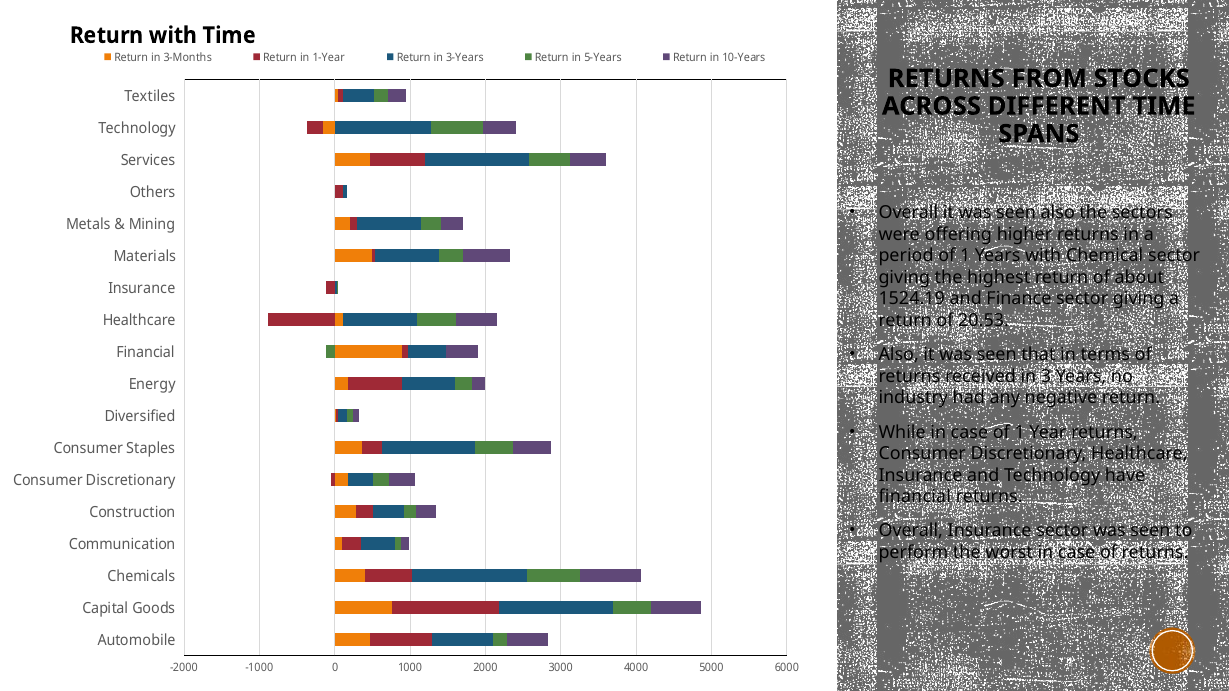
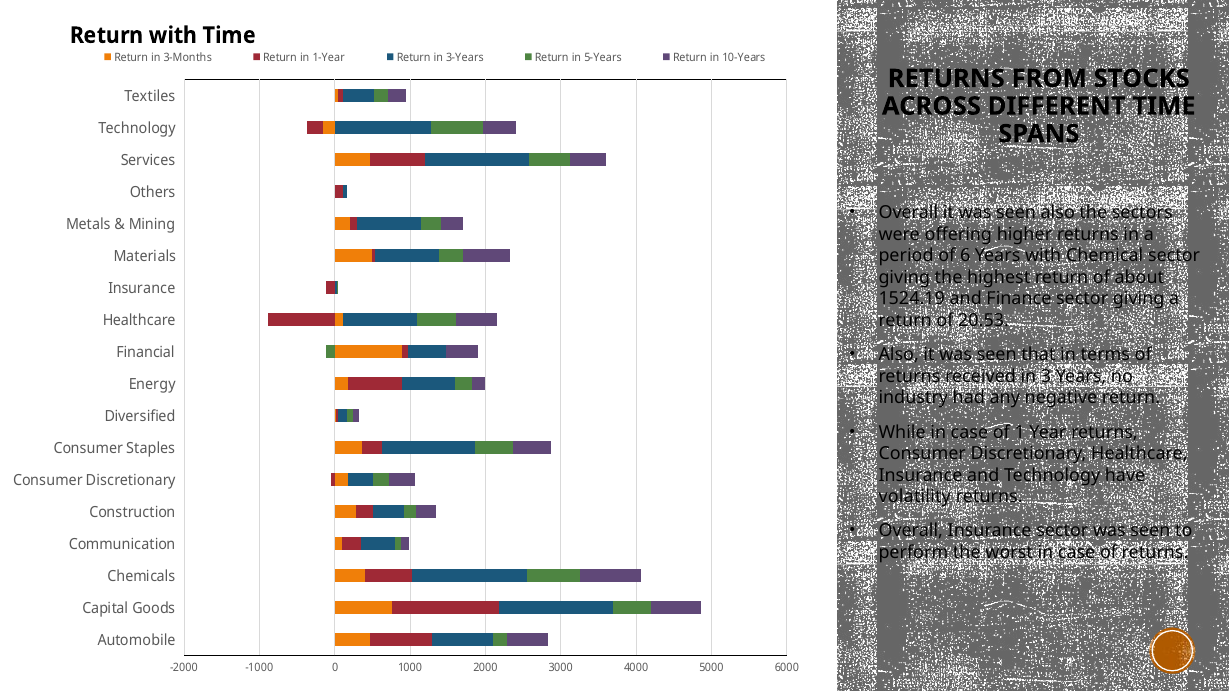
period of 1: 1 -> 6
financial at (915, 497): financial -> volatility
